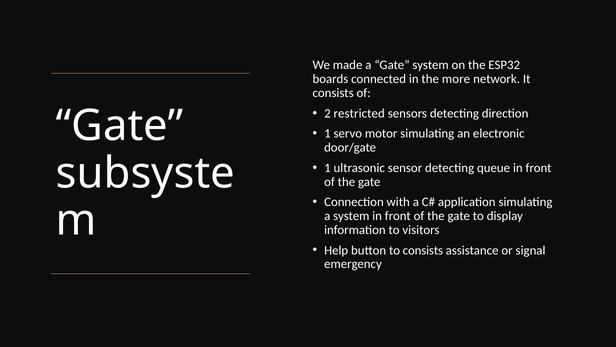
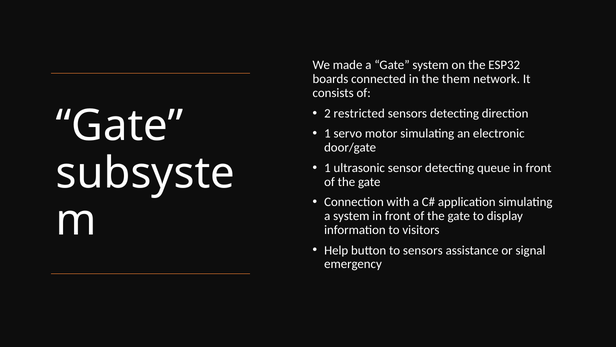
more: more -> them
to consists: consists -> sensors
